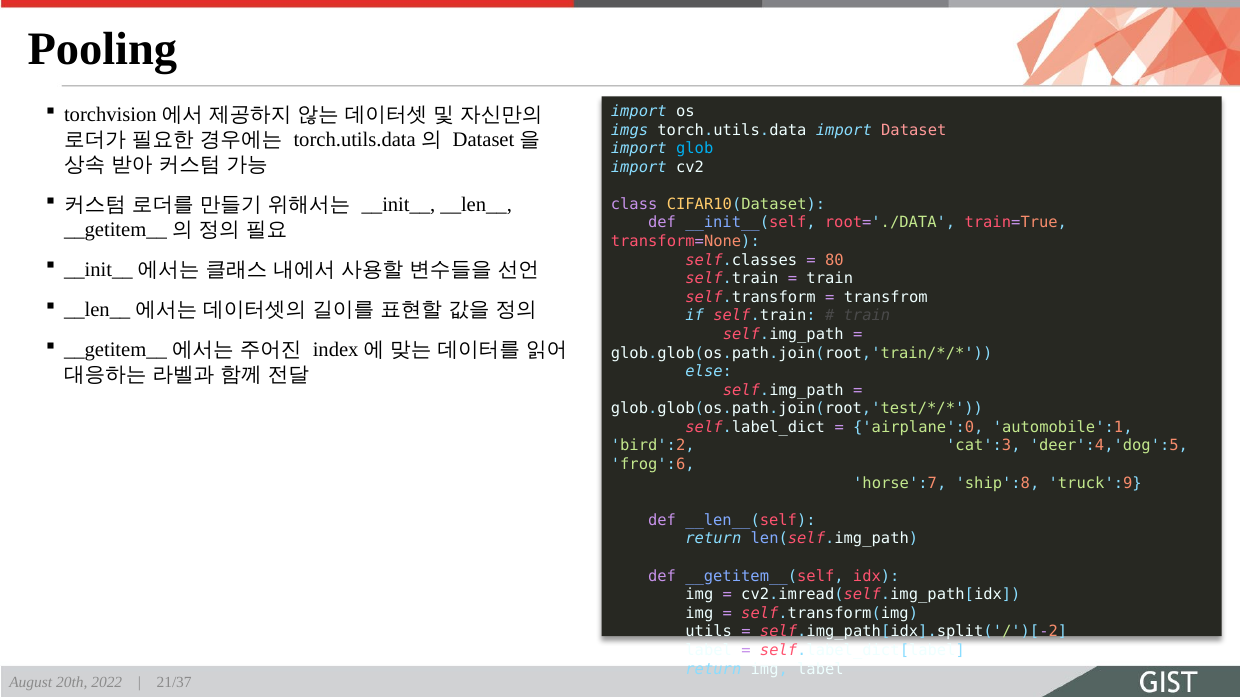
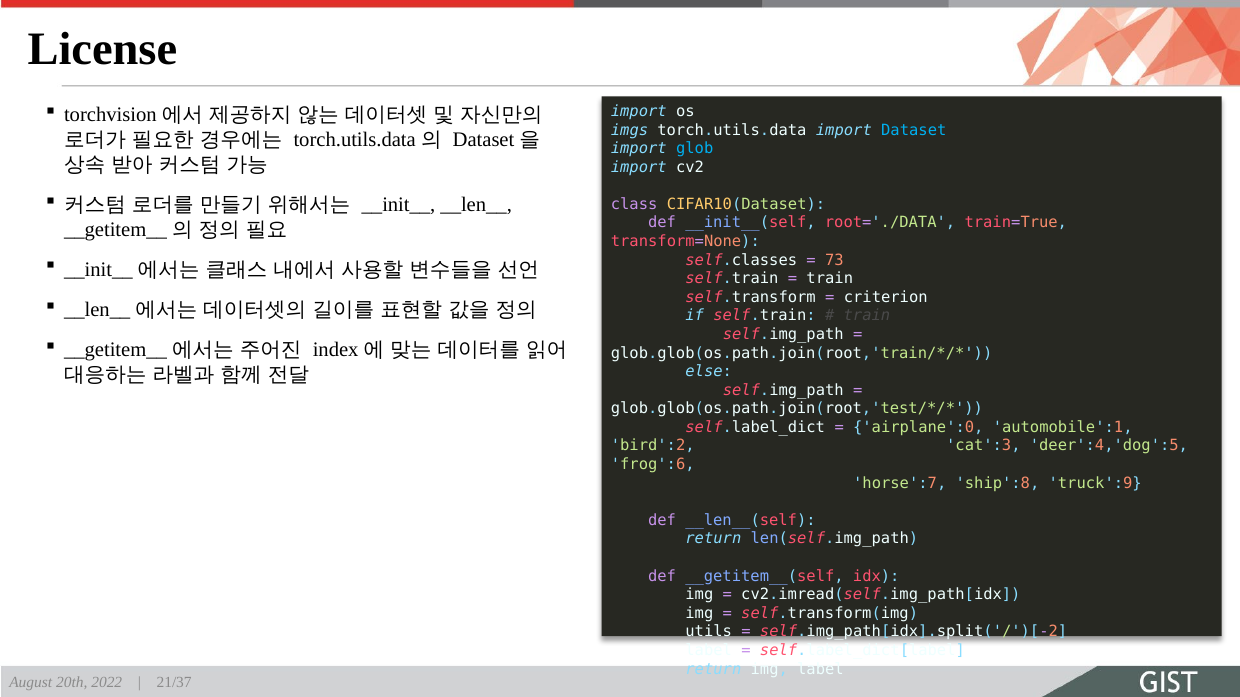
Pooling: Pooling -> License
Dataset colour: pink -> light blue
80: 80 -> 73
transfrom: transfrom -> criterion
